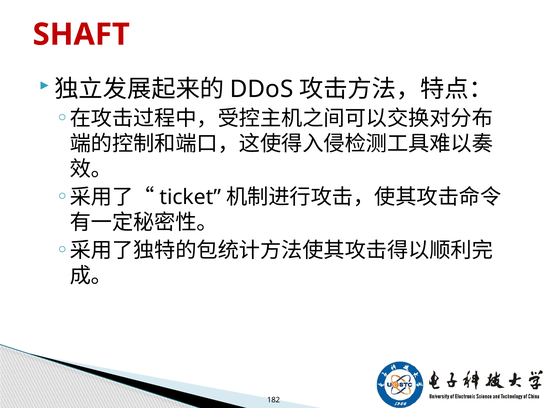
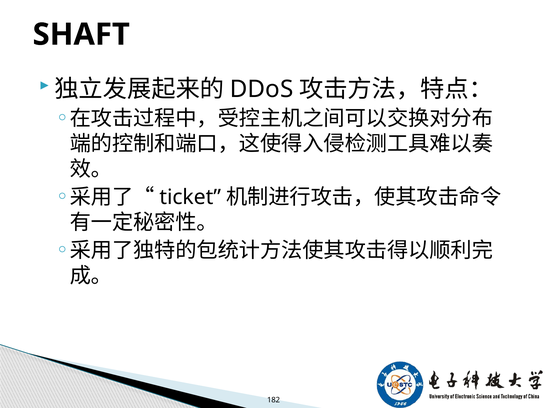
SHAFT colour: red -> black
